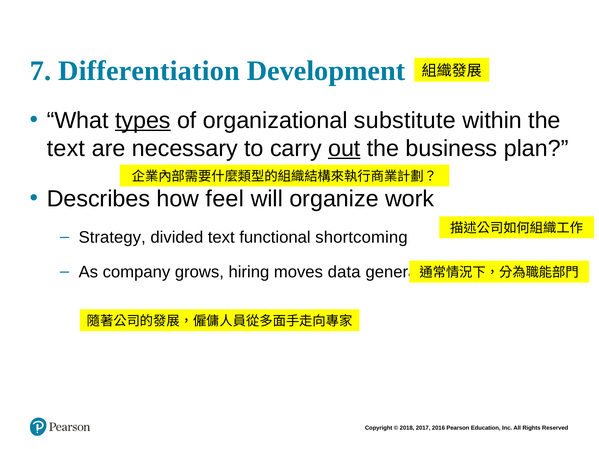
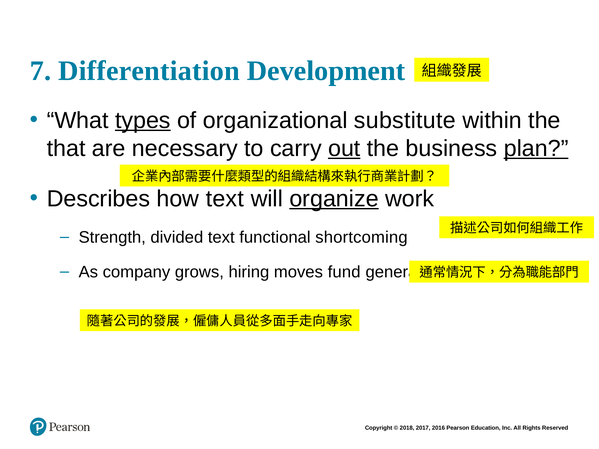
text at (66, 148): text -> that
plan underline: none -> present
how feel: feel -> text
organize underline: none -> present
Strategy: Strategy -> Strength
data: data -> fund
